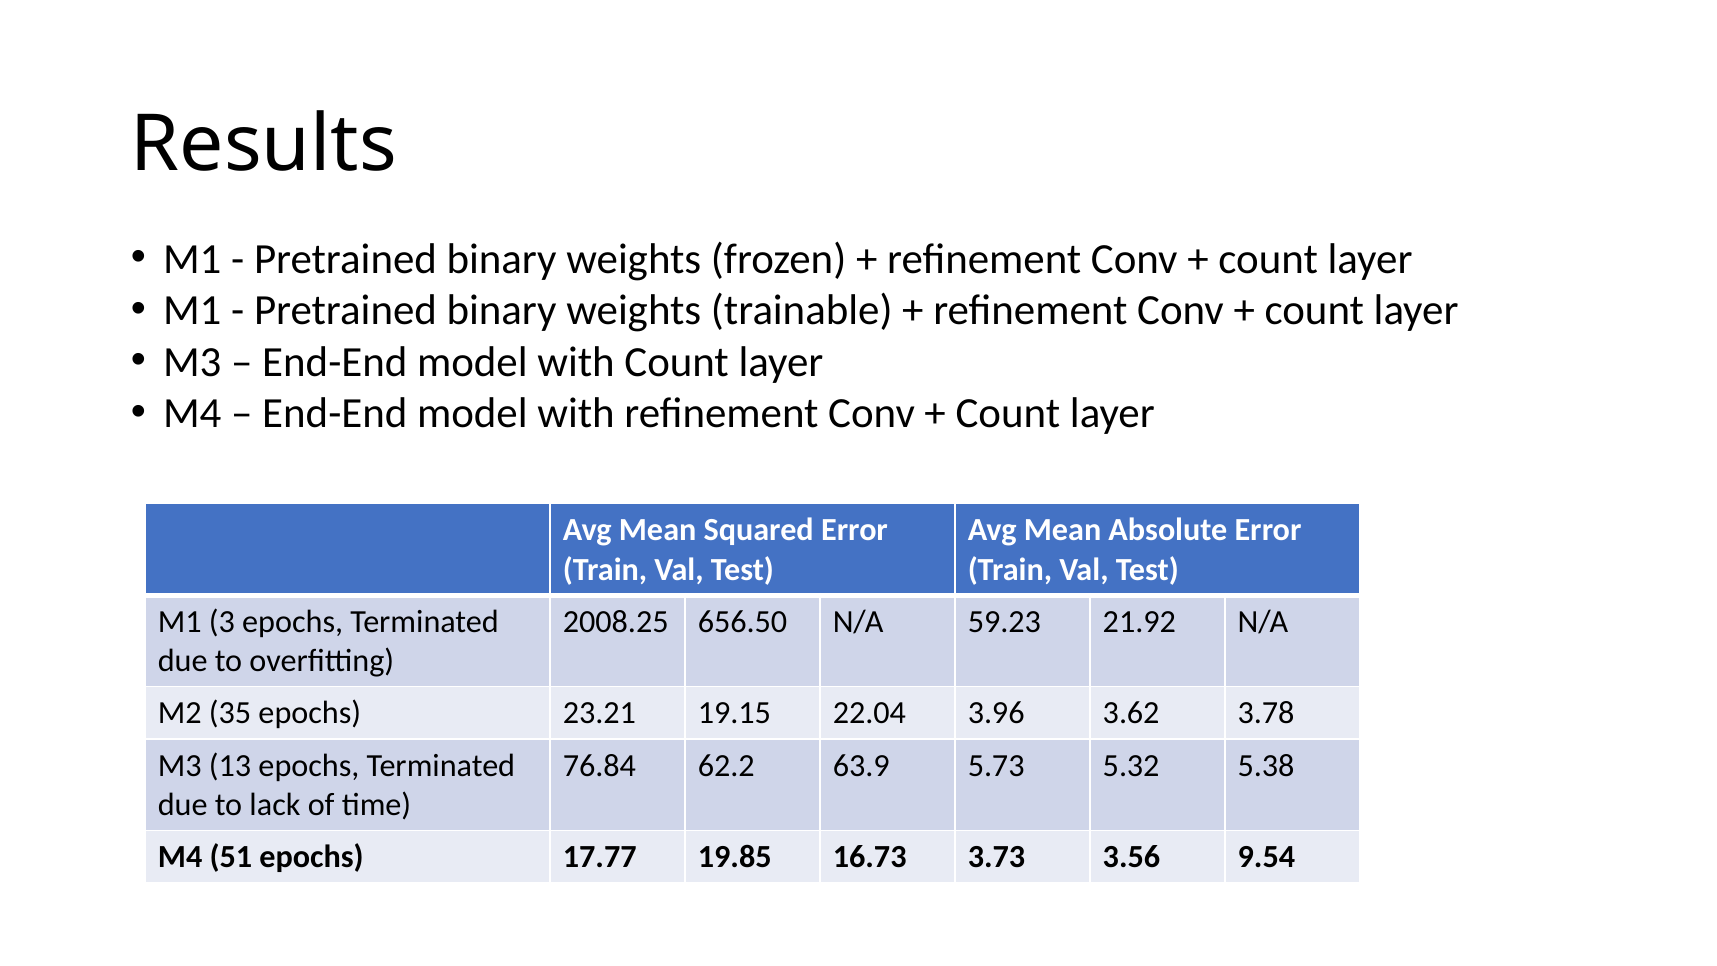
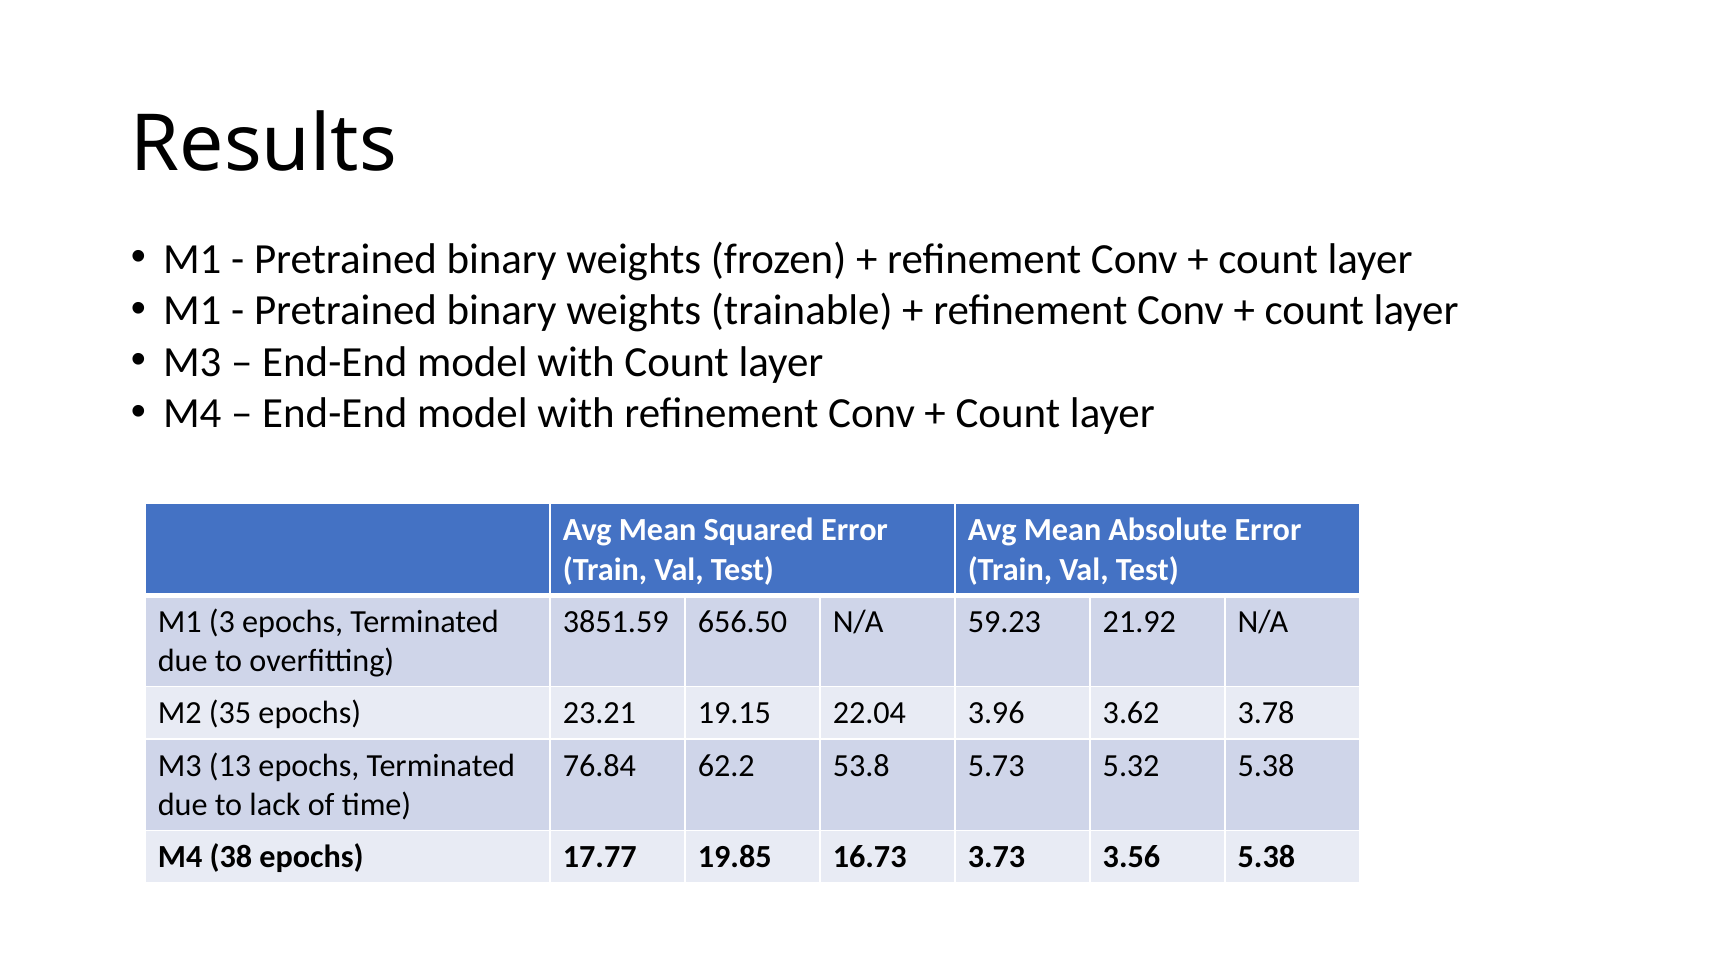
2008.25: 2008.25 -> 3851.59
63.9: 63.9 -> 53.8
51: 51 -> 38
3.56 9.54: 9.54 -> 5.38
